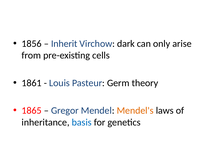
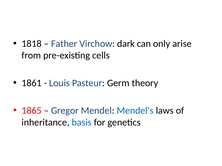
1856: 1856 -> 1818
Inherit: Inherit -> Father
Mendel's colour: orange -> blue
